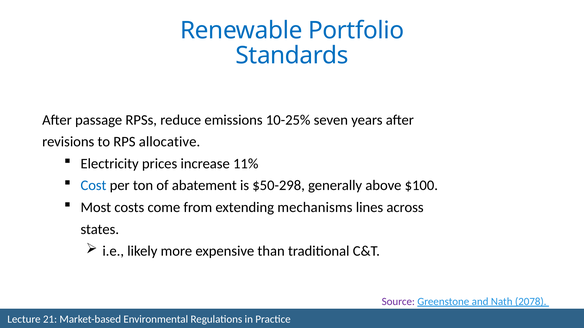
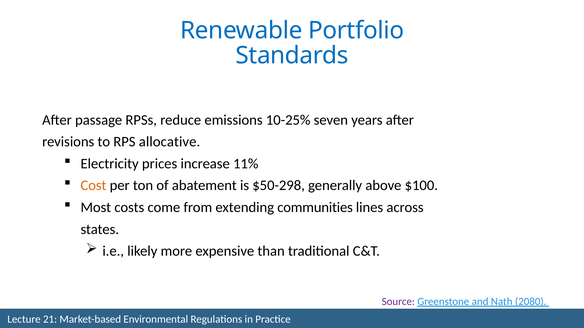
Cost colour: blue -> orange
mechanisms: mechanisms -> communities
2078: 2078 -> 2080
